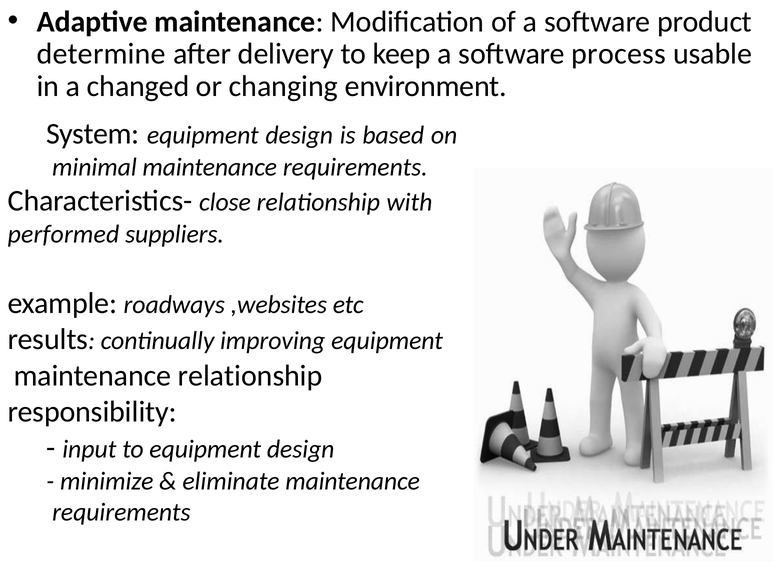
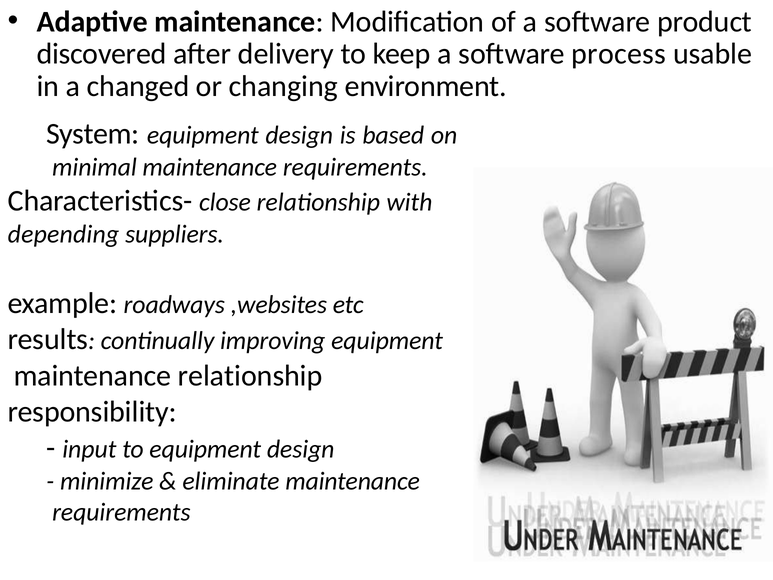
determine: determine -> discovered
performed: performed -> depending
